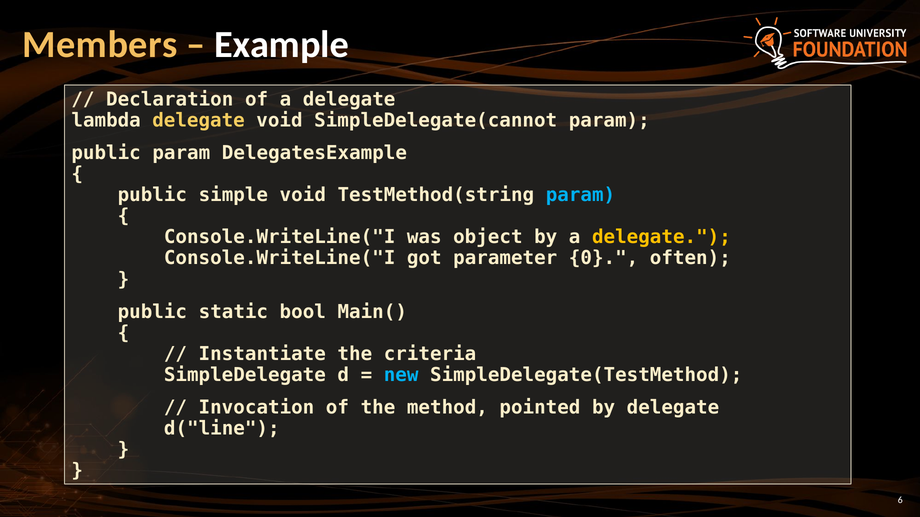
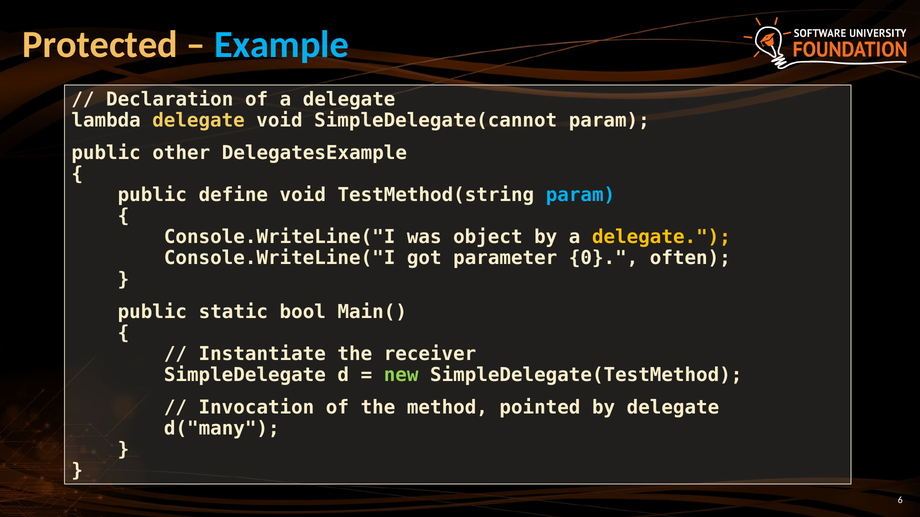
Members: Members -> Protected
Example colour: white -> light blue
public param: param -> other
simple: simple -> define
criteria: criteria -> receiver
new colour: light blue -> light green
d("line: d("line -> d("many
